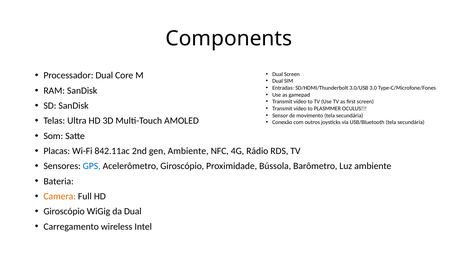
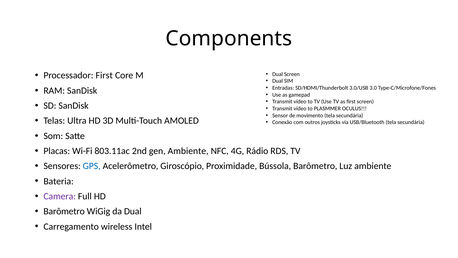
Processador Dual: Dual -> First
842.11ac: 842.11ac -> 803.11ac
Camera colour: orange -> purple
Giroscópio at (64, 211): Giroscópio -> Barômetro
